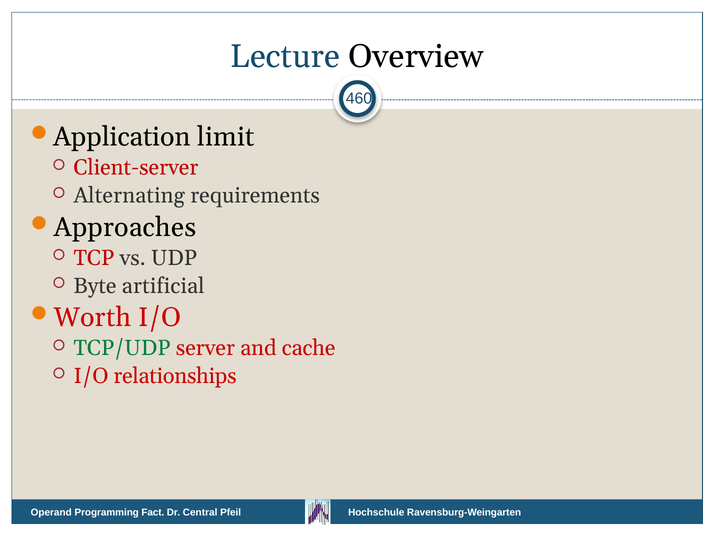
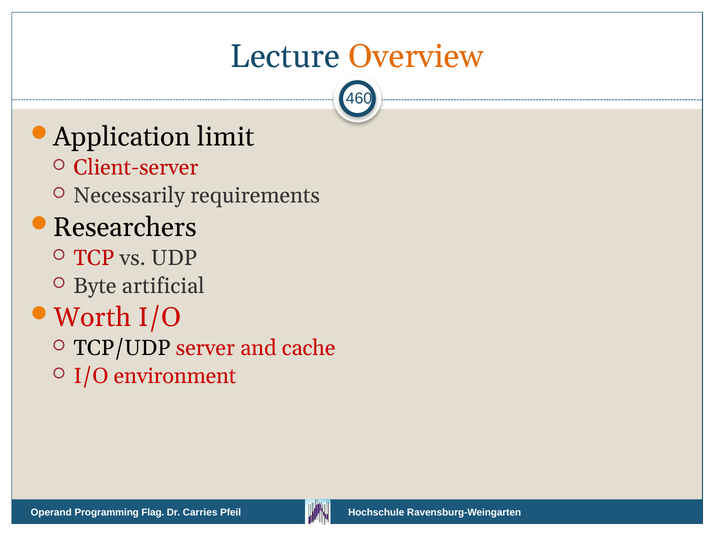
Overview colour: black -> orange
Alternating: Alternating -> Necessarily
Approaches: Approaches -> Researchers
TCP/UDP colour: green -> black
relationships: relationships -> environment
Fact: Fact -> Flag
Central: Central -> Carries
